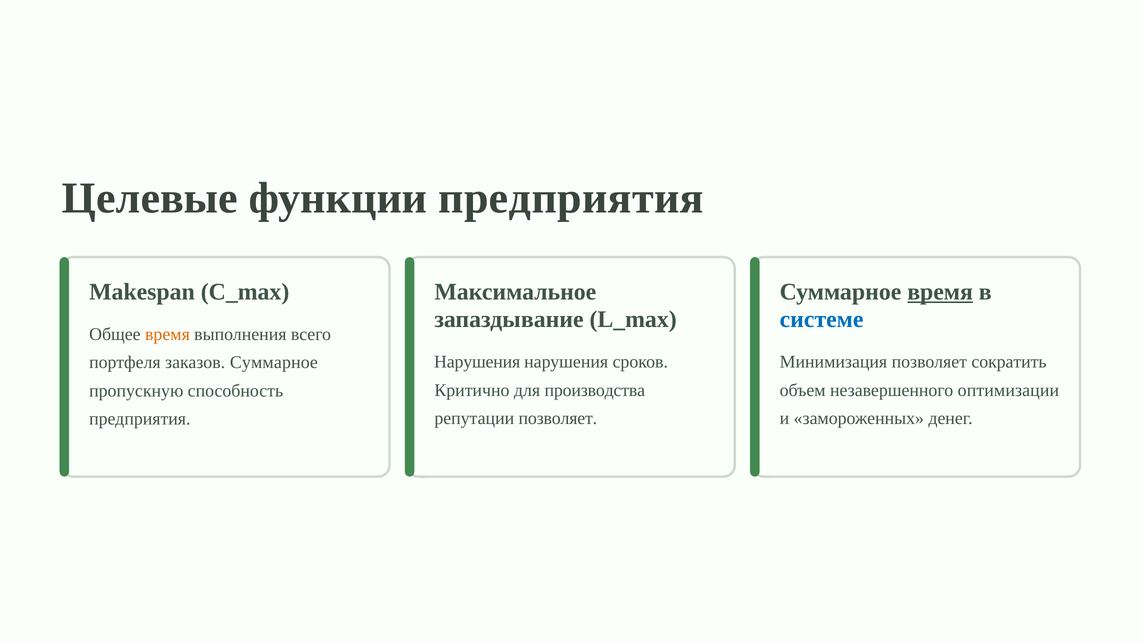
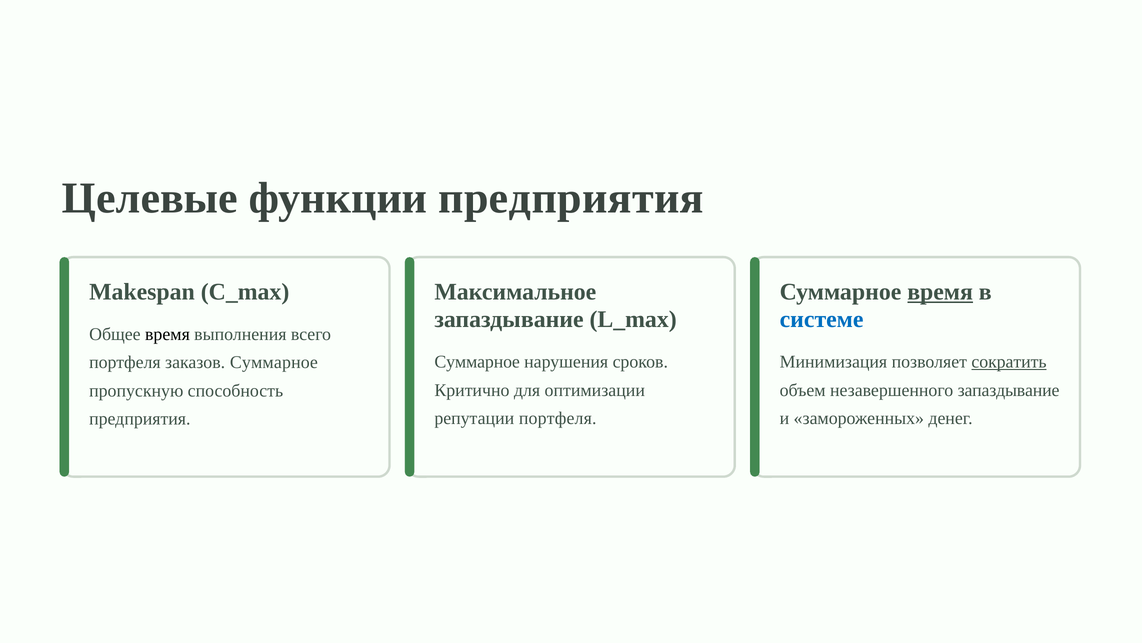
время at (167, 334) colour: orange -> black
Нарушения at (477, 362): Нарушения -> Суммарное
сократить underline: none -> present
производства: производства -> оптимизации
незавершенного оптимизации: оптимизации -> запаздывание
репутации позволяет: позволяет -> портфеля
